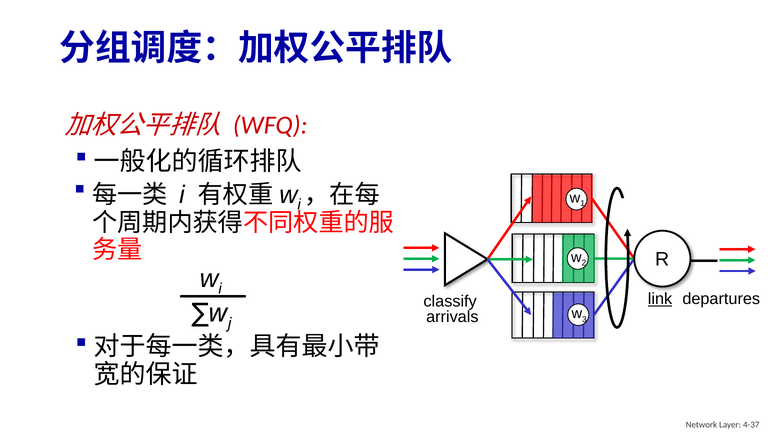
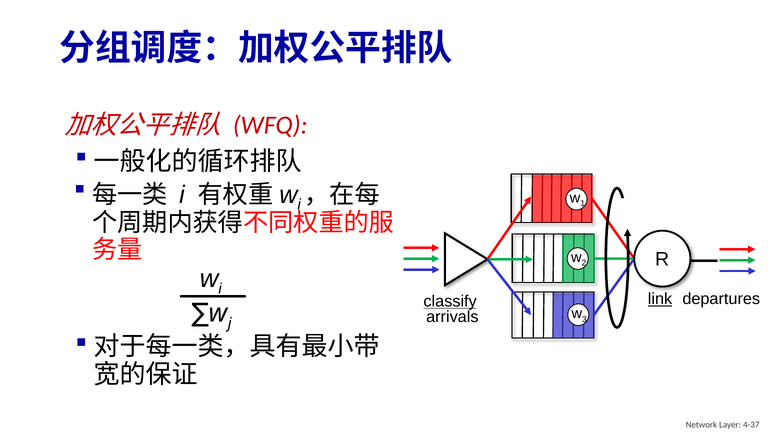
classify underline: none -> present
